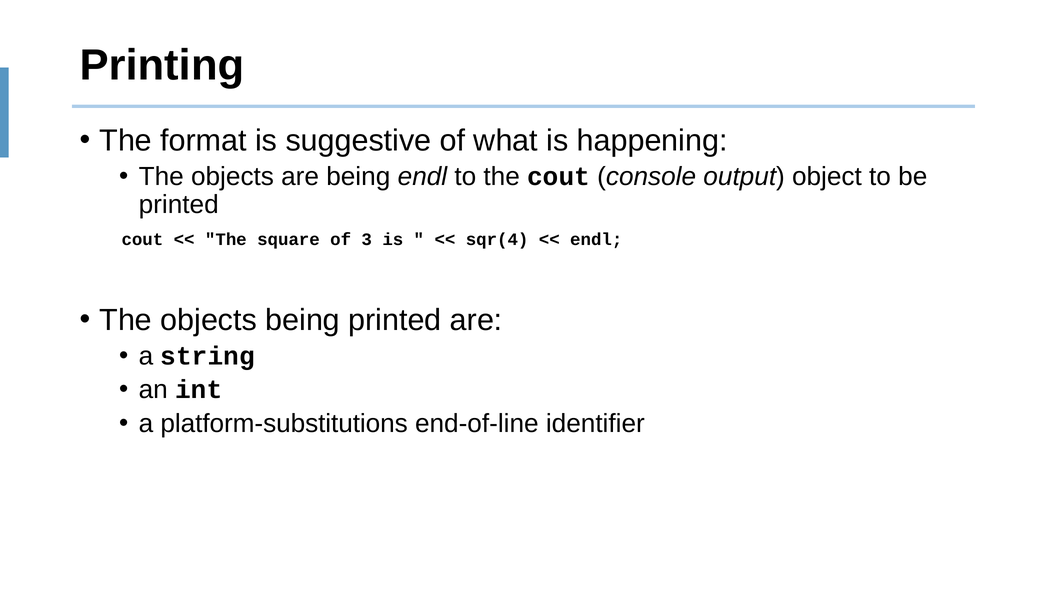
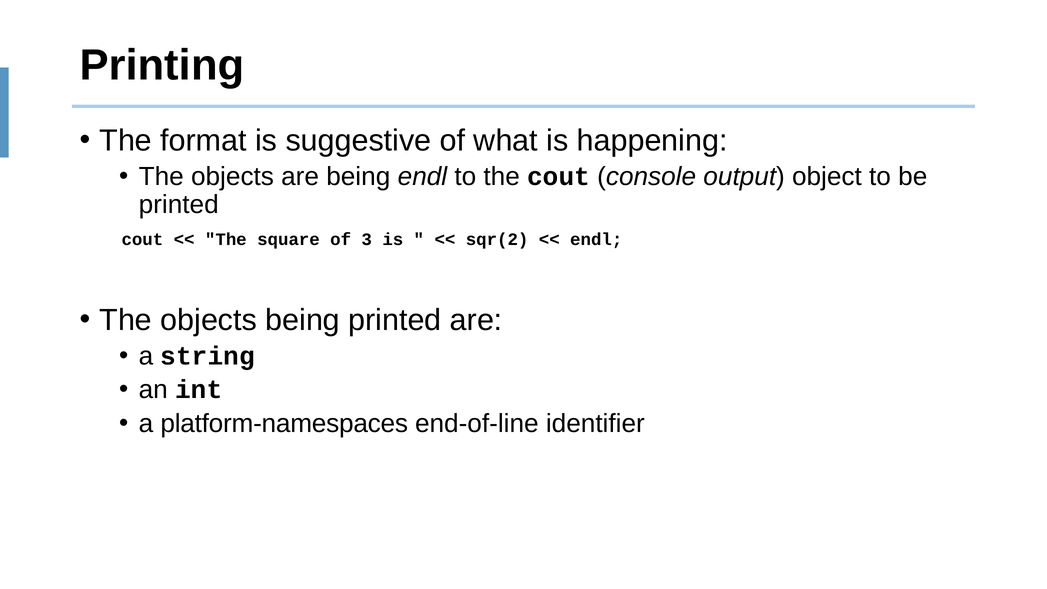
sqr(4: sqr(4 -> sqr(2
platform-substitutions: platform-substitutions -> platform-namespaces
